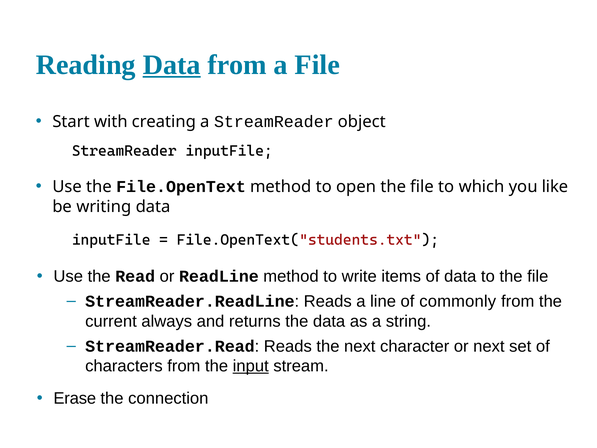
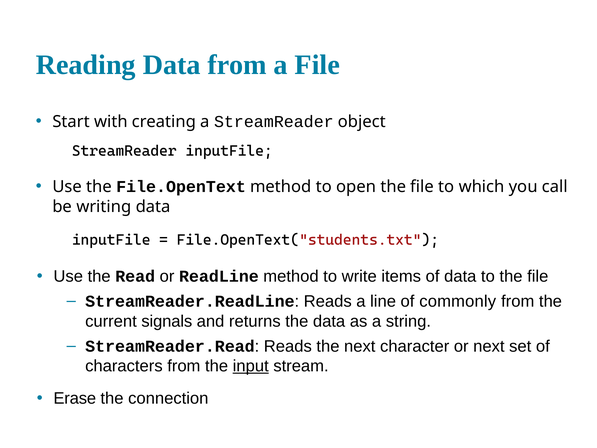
Data at (172, 65) underline: present -> none
like: like -> call
always: always -> signals
